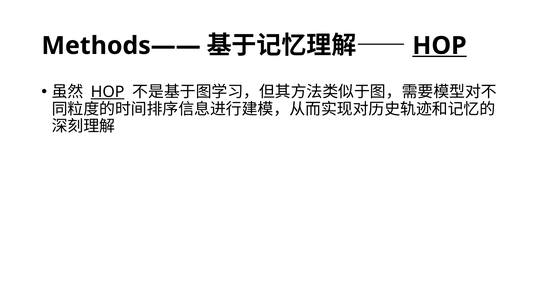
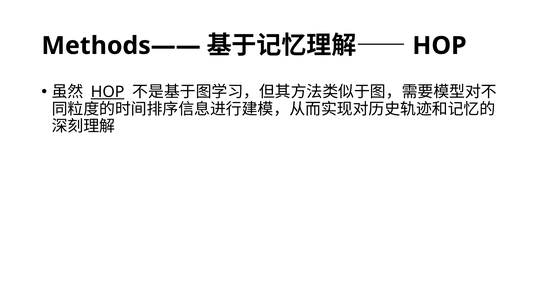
HOP at (439, 46) underline: present -> none
